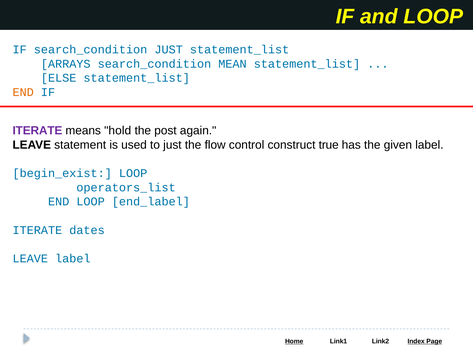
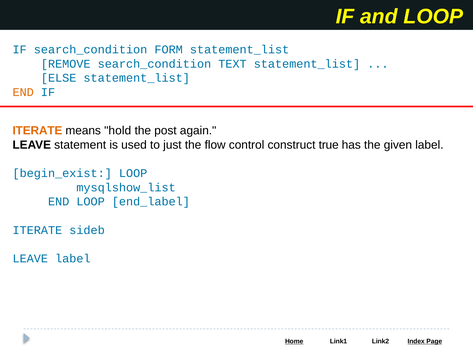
search_condition JUST: JUST -> FORM
ARRAYS: ARRAYS -> REMOVE
MEAN: MEAN -> TEXT
ITERATE at (37, 131) colour: purple -> orange
operators_list: operators_list -> mysqlshow_list
dates: dates -> sideb
